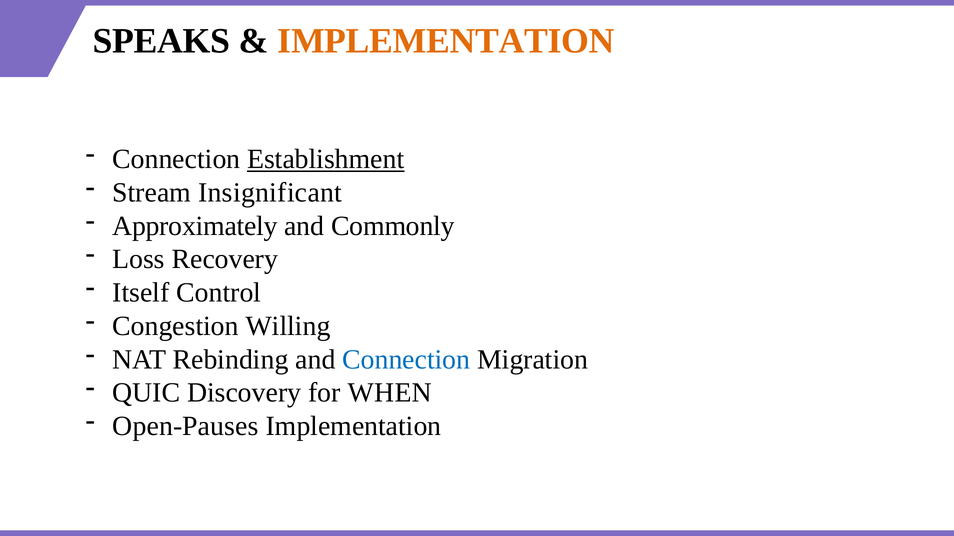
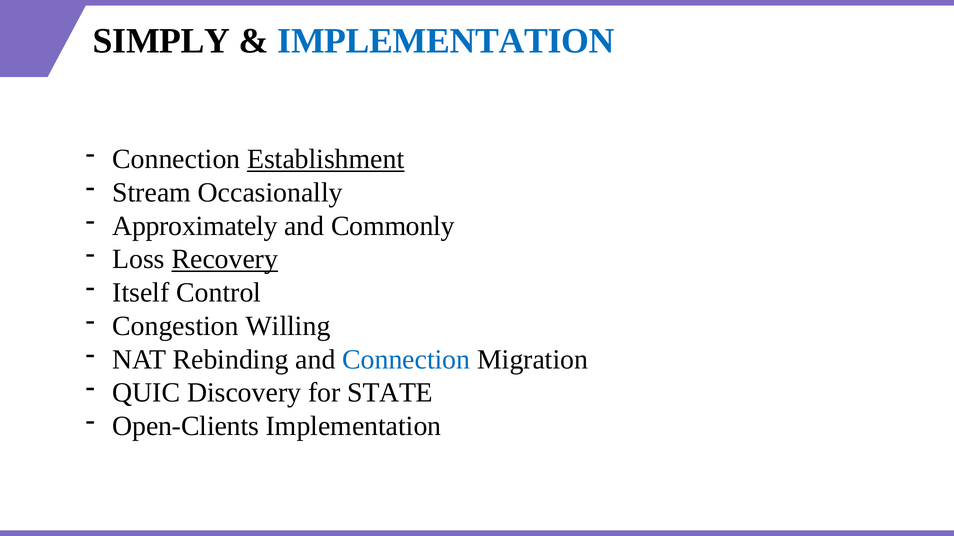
SPEAKS: SPEAKS -> SIMPLY
IMPLEMENTATION at (446, 41) colour: orange -> blue
Insignificant: Insignificant -> Occasionally
Recovery underline: none -> present
WHEN: WHEN -> STATE
Open-Pauses: Open-Pauses -> Open-Clients
